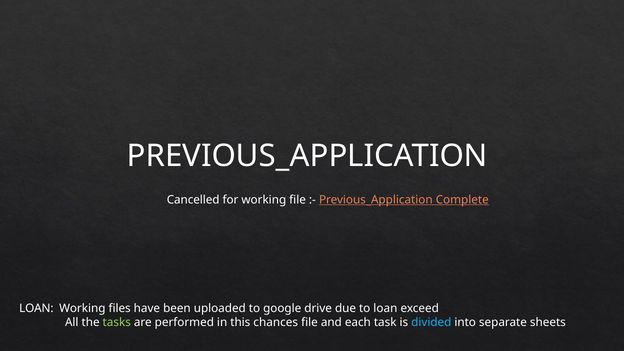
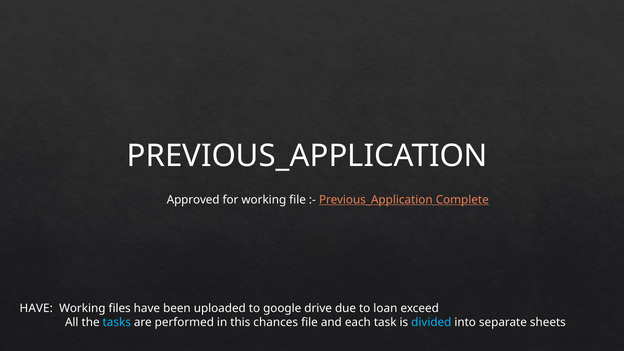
Cancelled: Cancelled -> Approved
LOAN at (36, 309): LOAN -> HAVE
tasks colour: light green -> light blue
